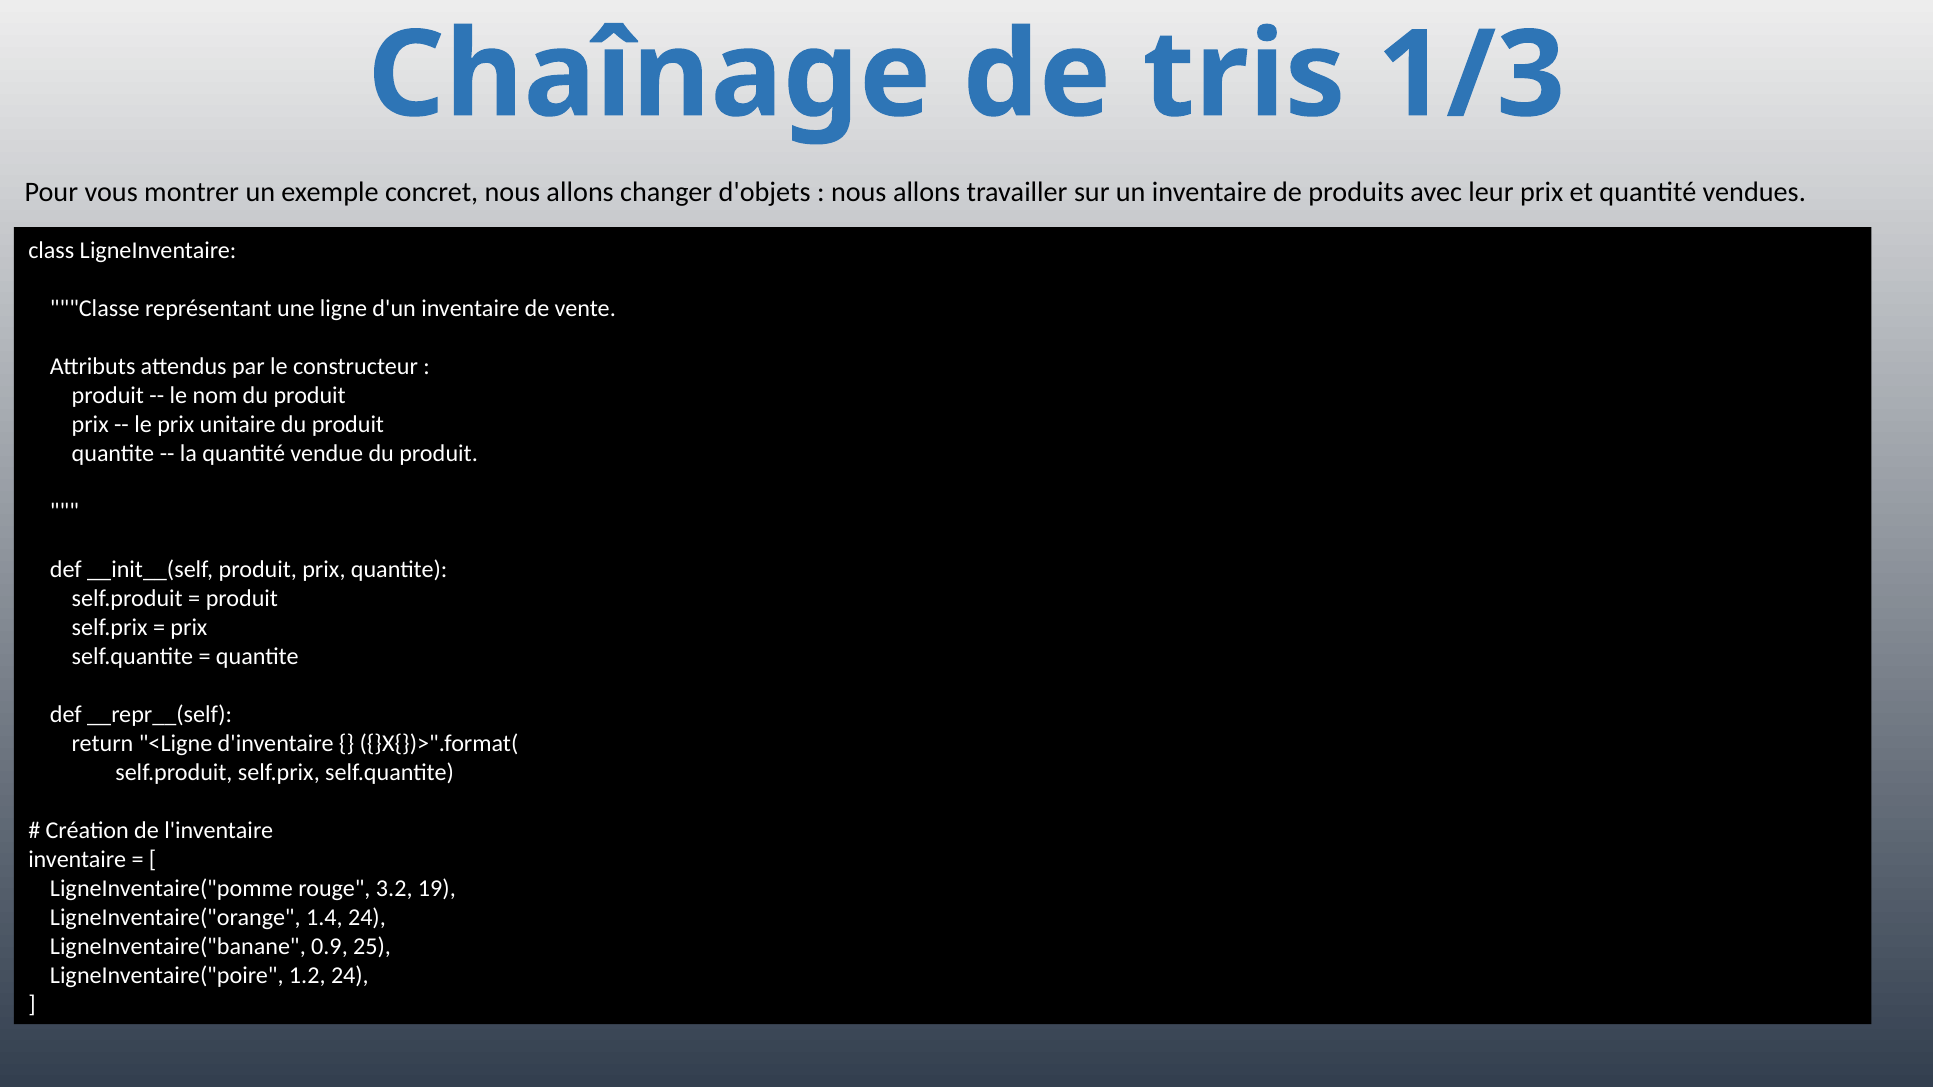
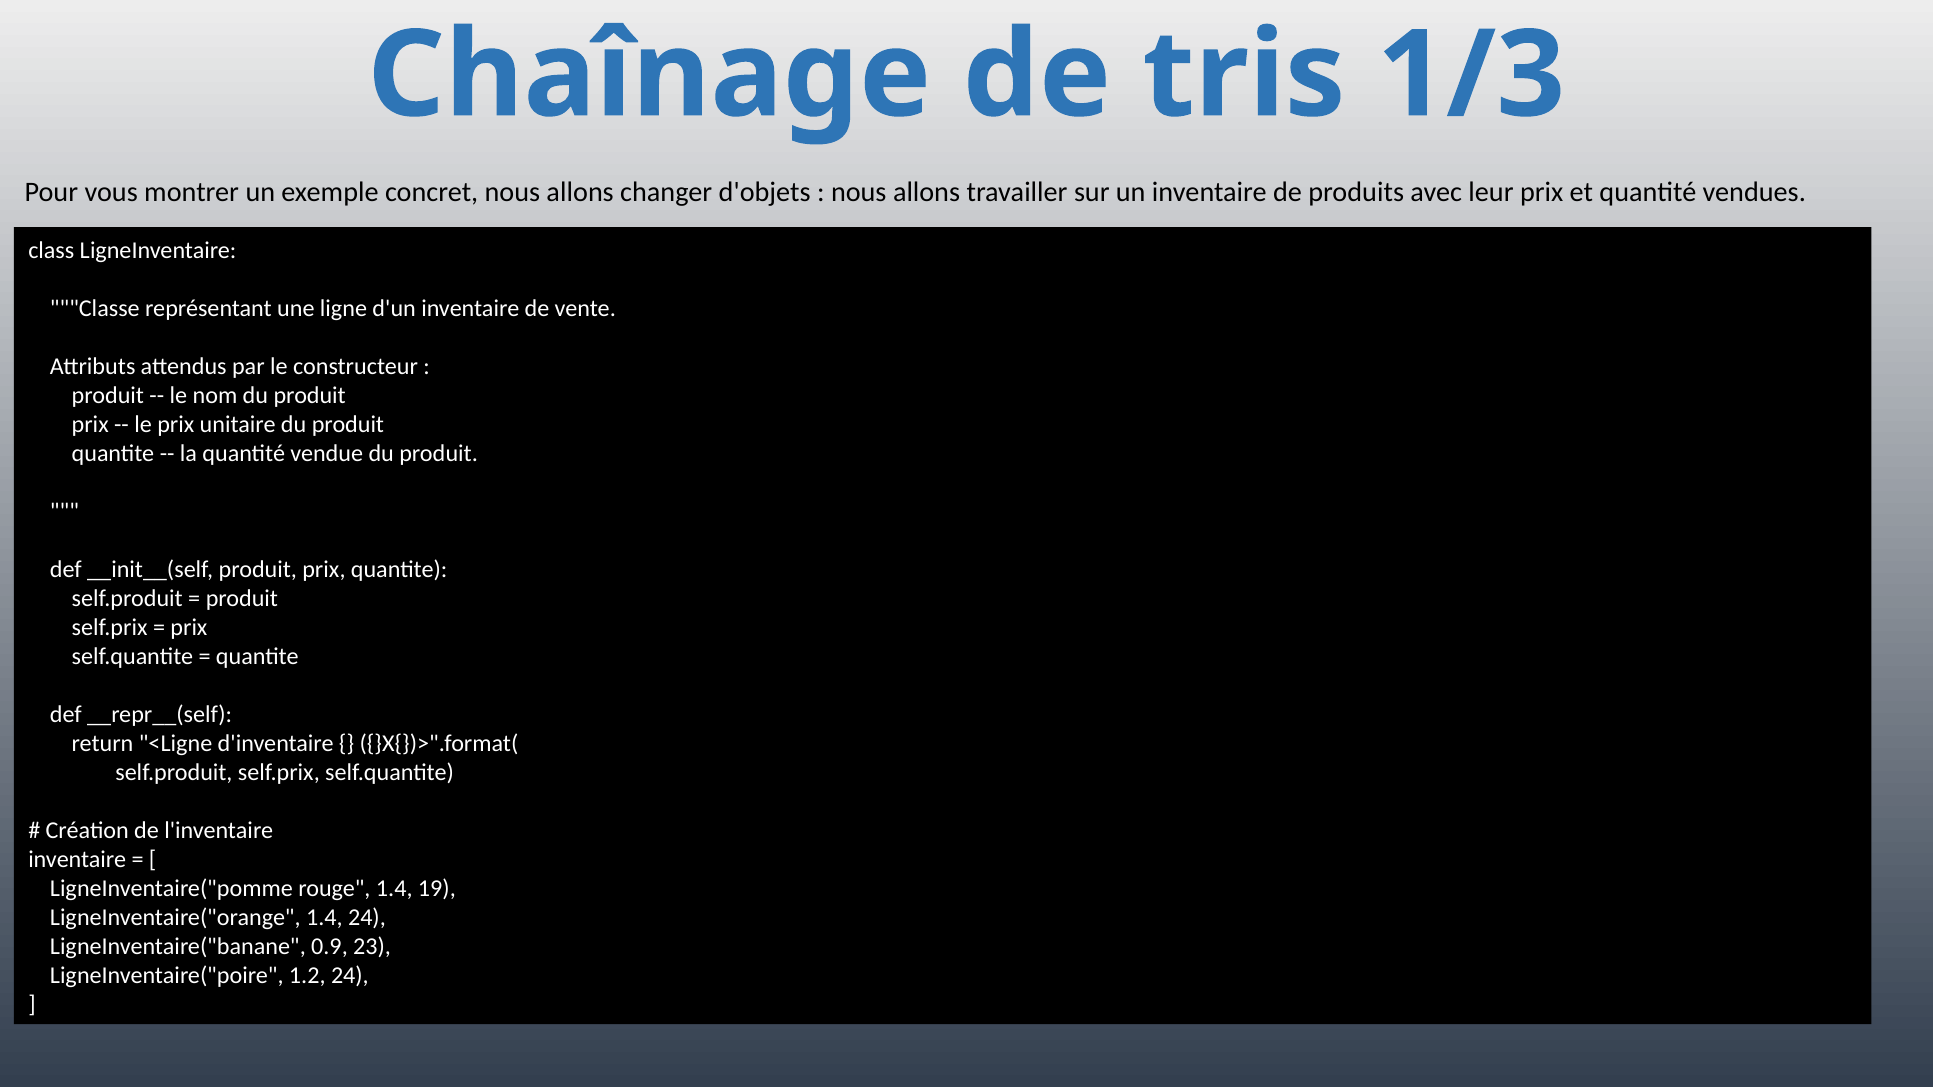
rouge 3.2: 3.2 -> 1.4
25: 25 -> 23
